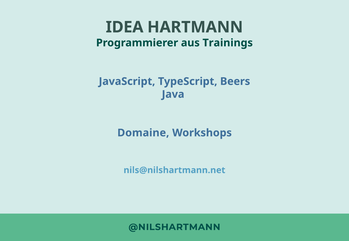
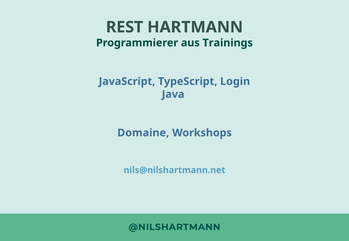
IDEA: IDEA -> REST
Beers: Beers -> Login
